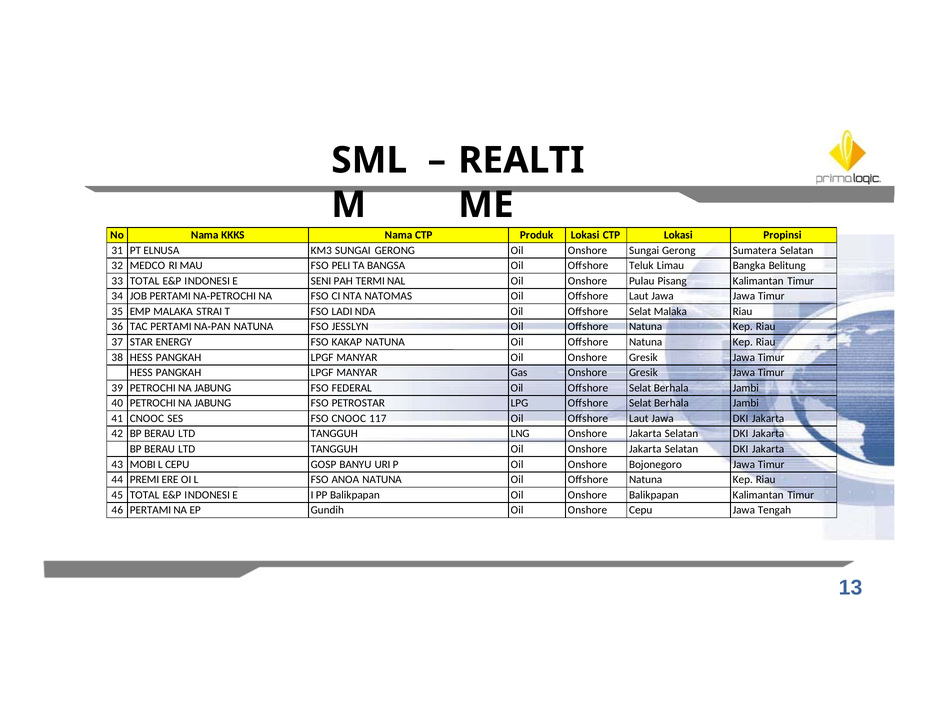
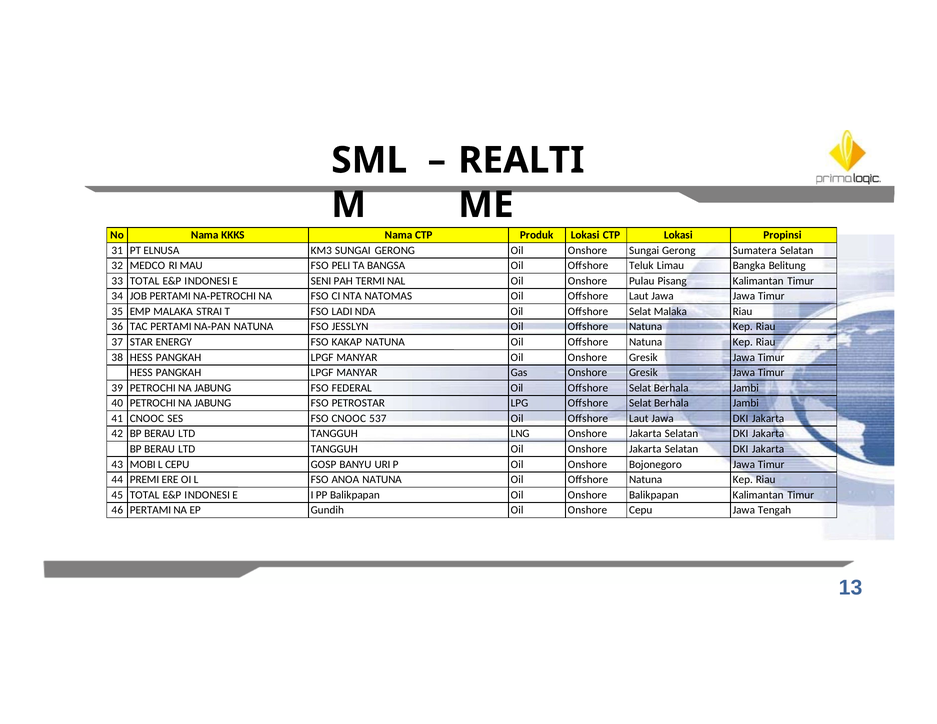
117: 117 -> 537
